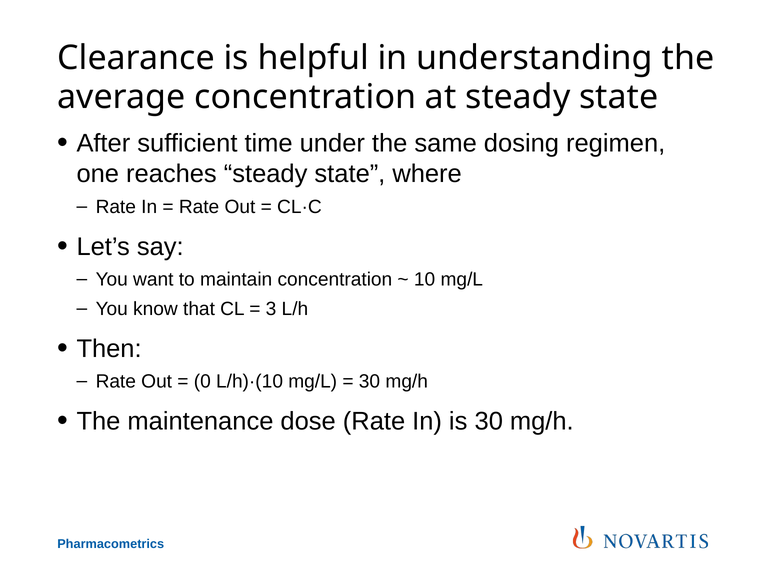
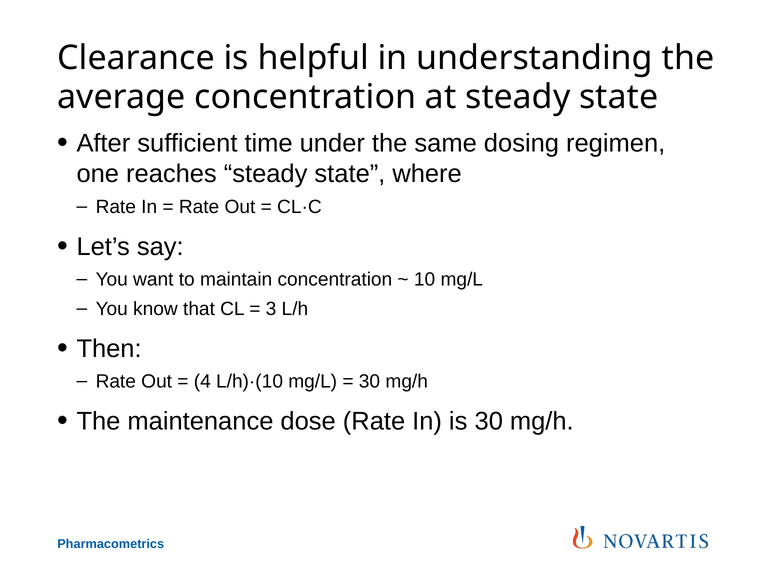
0: 0 -> 4
